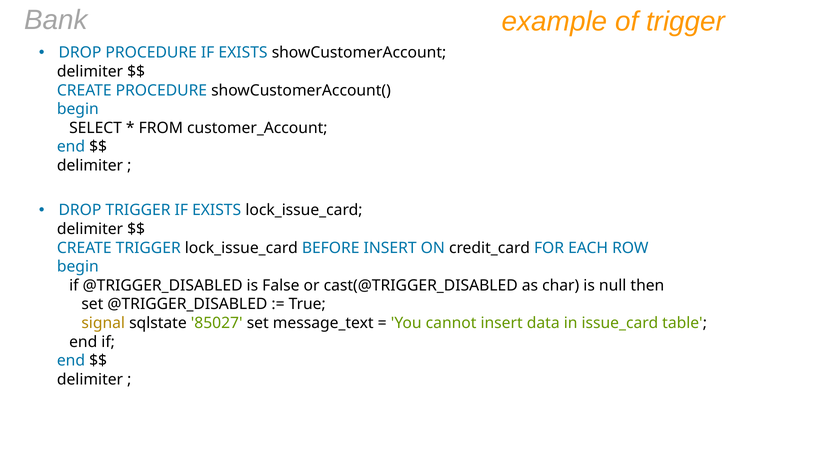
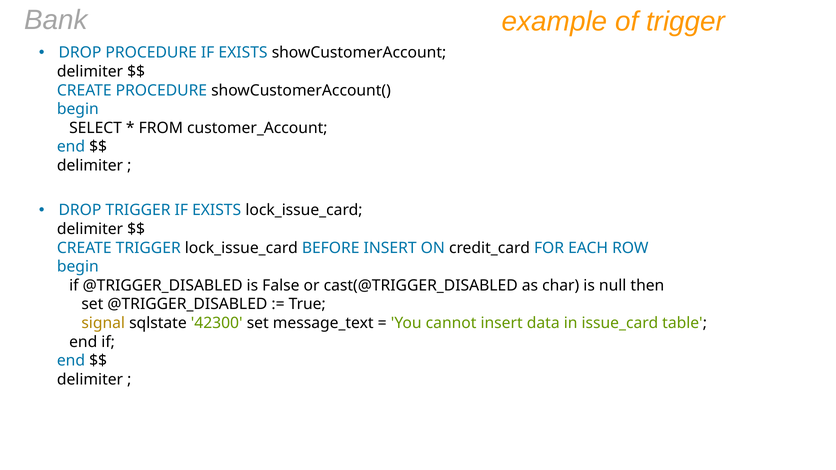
85027: 85027 -> 42300
